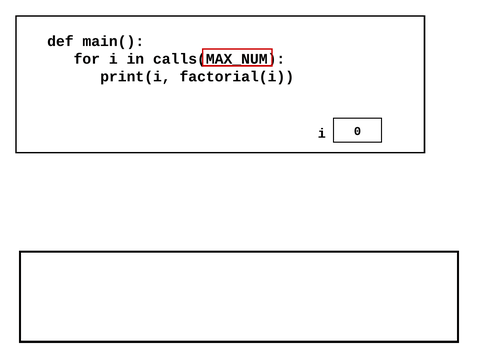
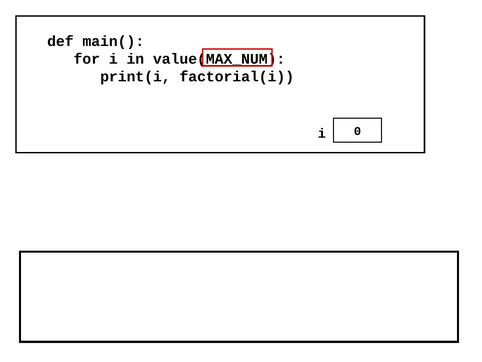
calls(MAX_NUM: calls(MAX_NUM -> value(MAX_NUM
